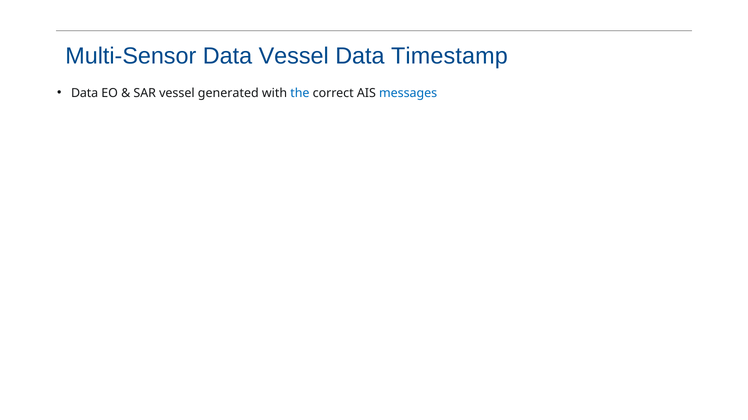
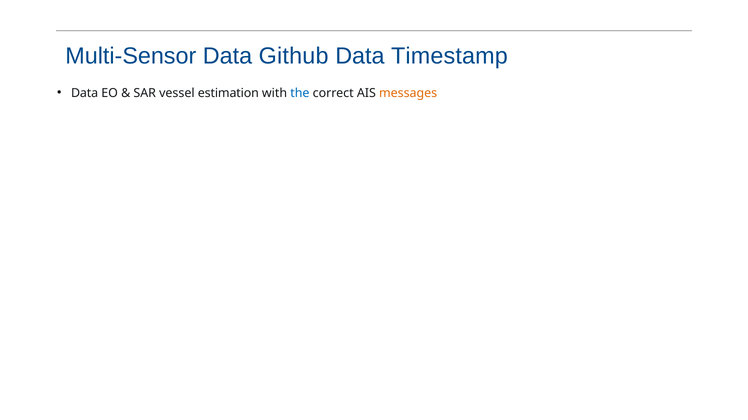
Data Vessel: Vessel -> Github
generated: generated -> estimation
messages colour: blue -> orange
